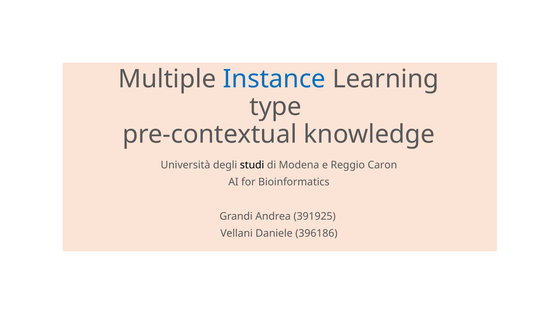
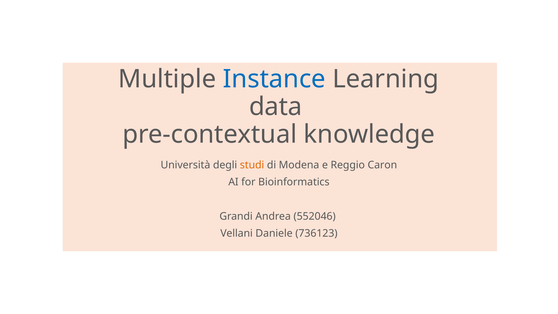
type: type -> data
studi colour: black -> orange
391925: 391925 -> 552046
396186: 396186 -> 736123
